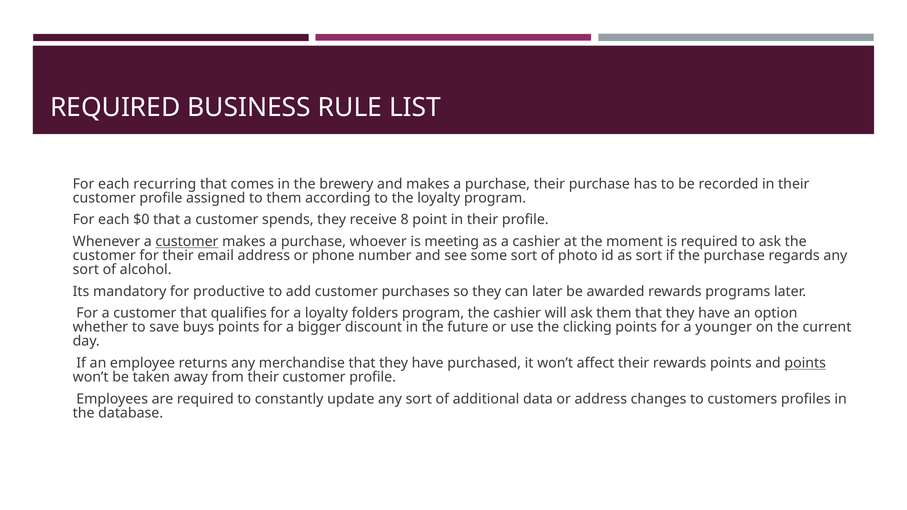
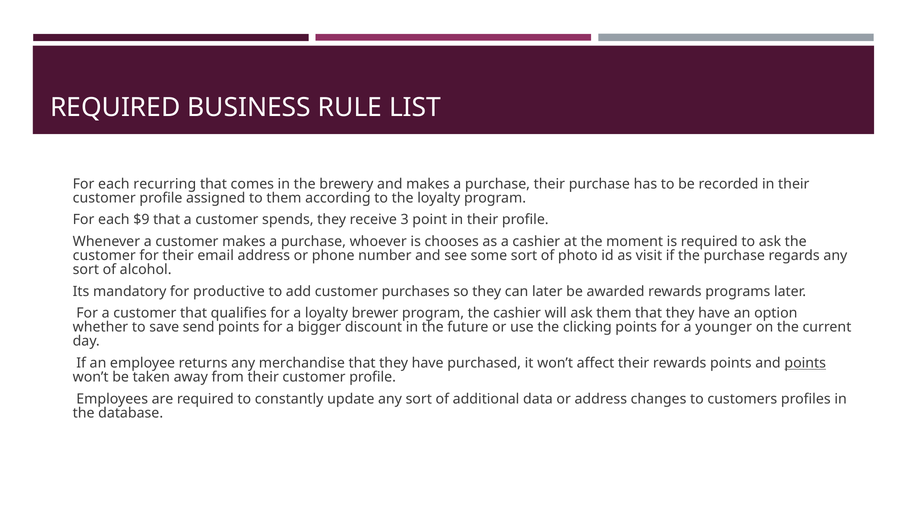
$0: $0 -> $9
8: 8 -> 3
customer at (187, 242) underline: present -> none
meeting: meeting -> chooses
as sort: sort -> visit
folders: folders -> brewer
buys: buys -> send
